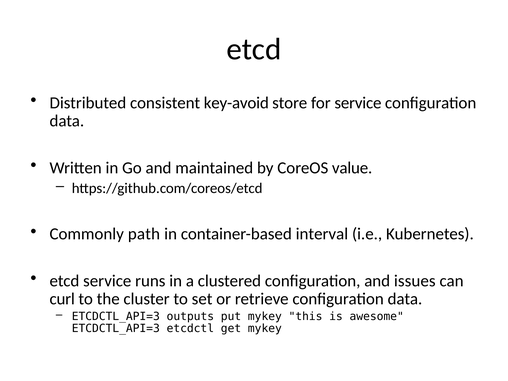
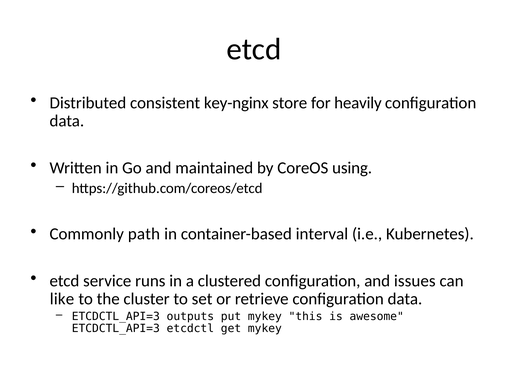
key-avoid: key-avoid -> key-nginx
for service: service -> heavily
value: value -> using
curl: curl -> like
